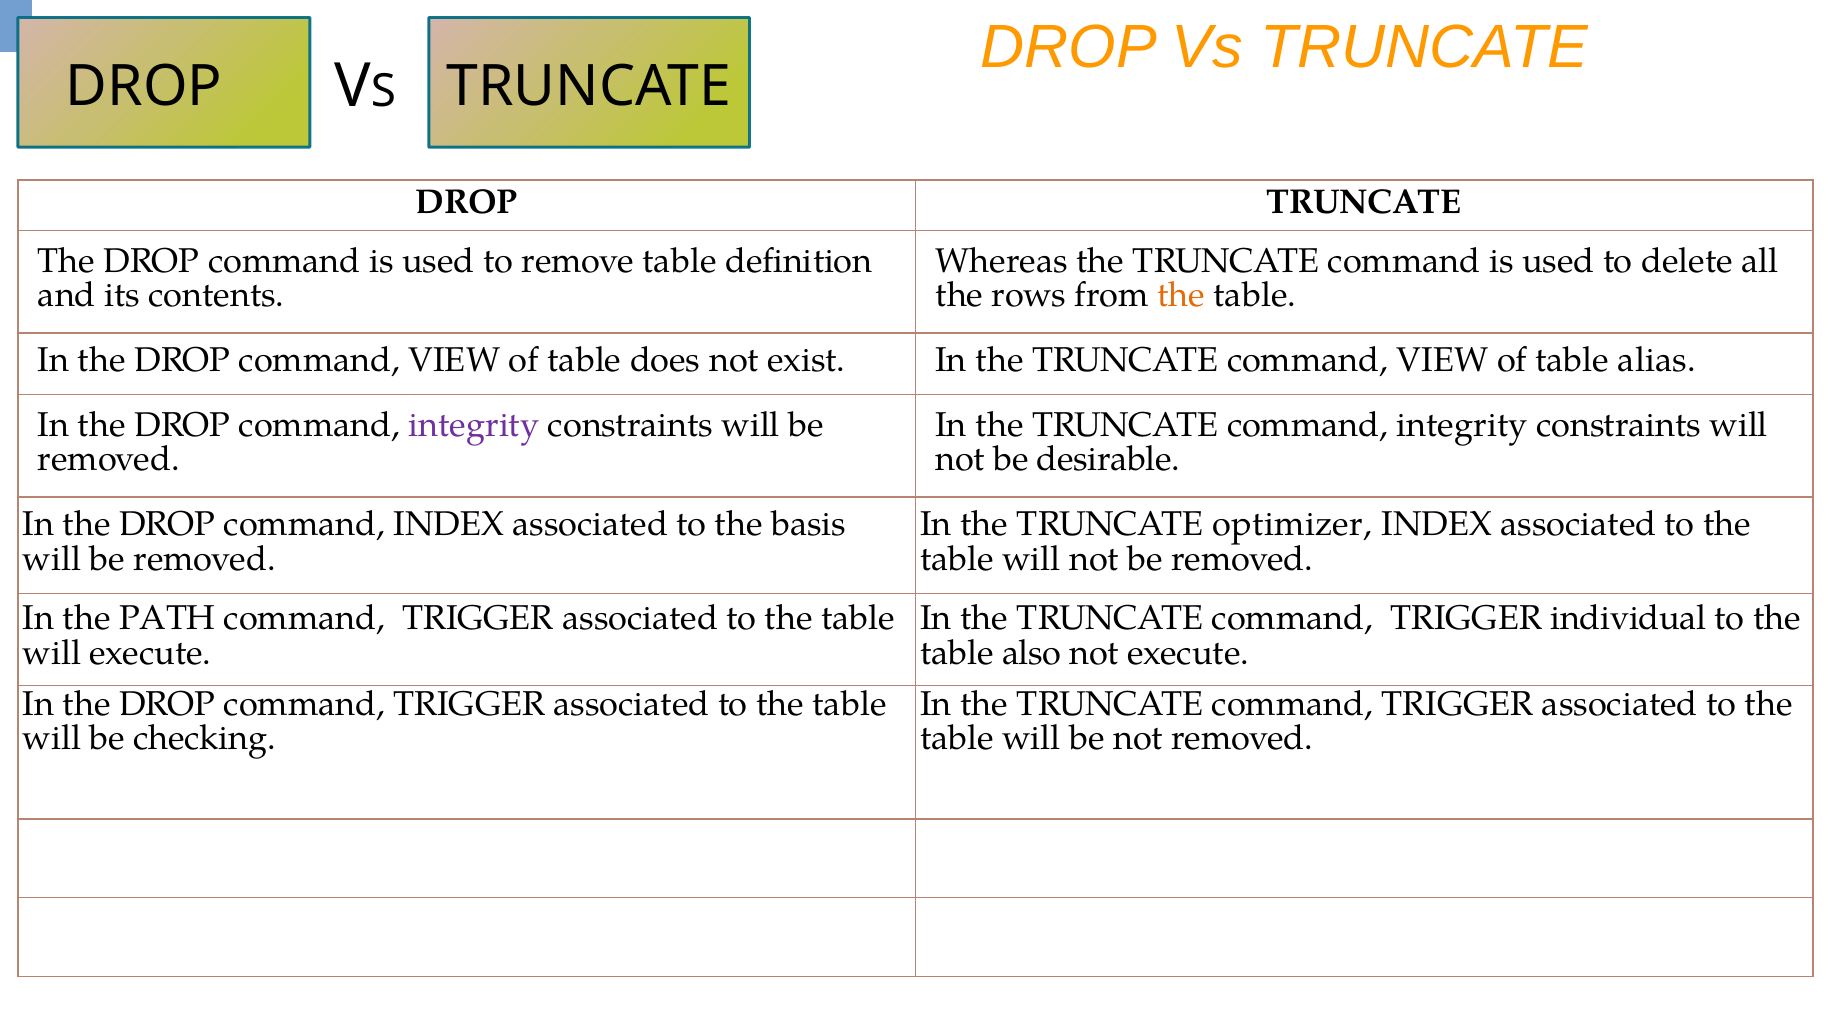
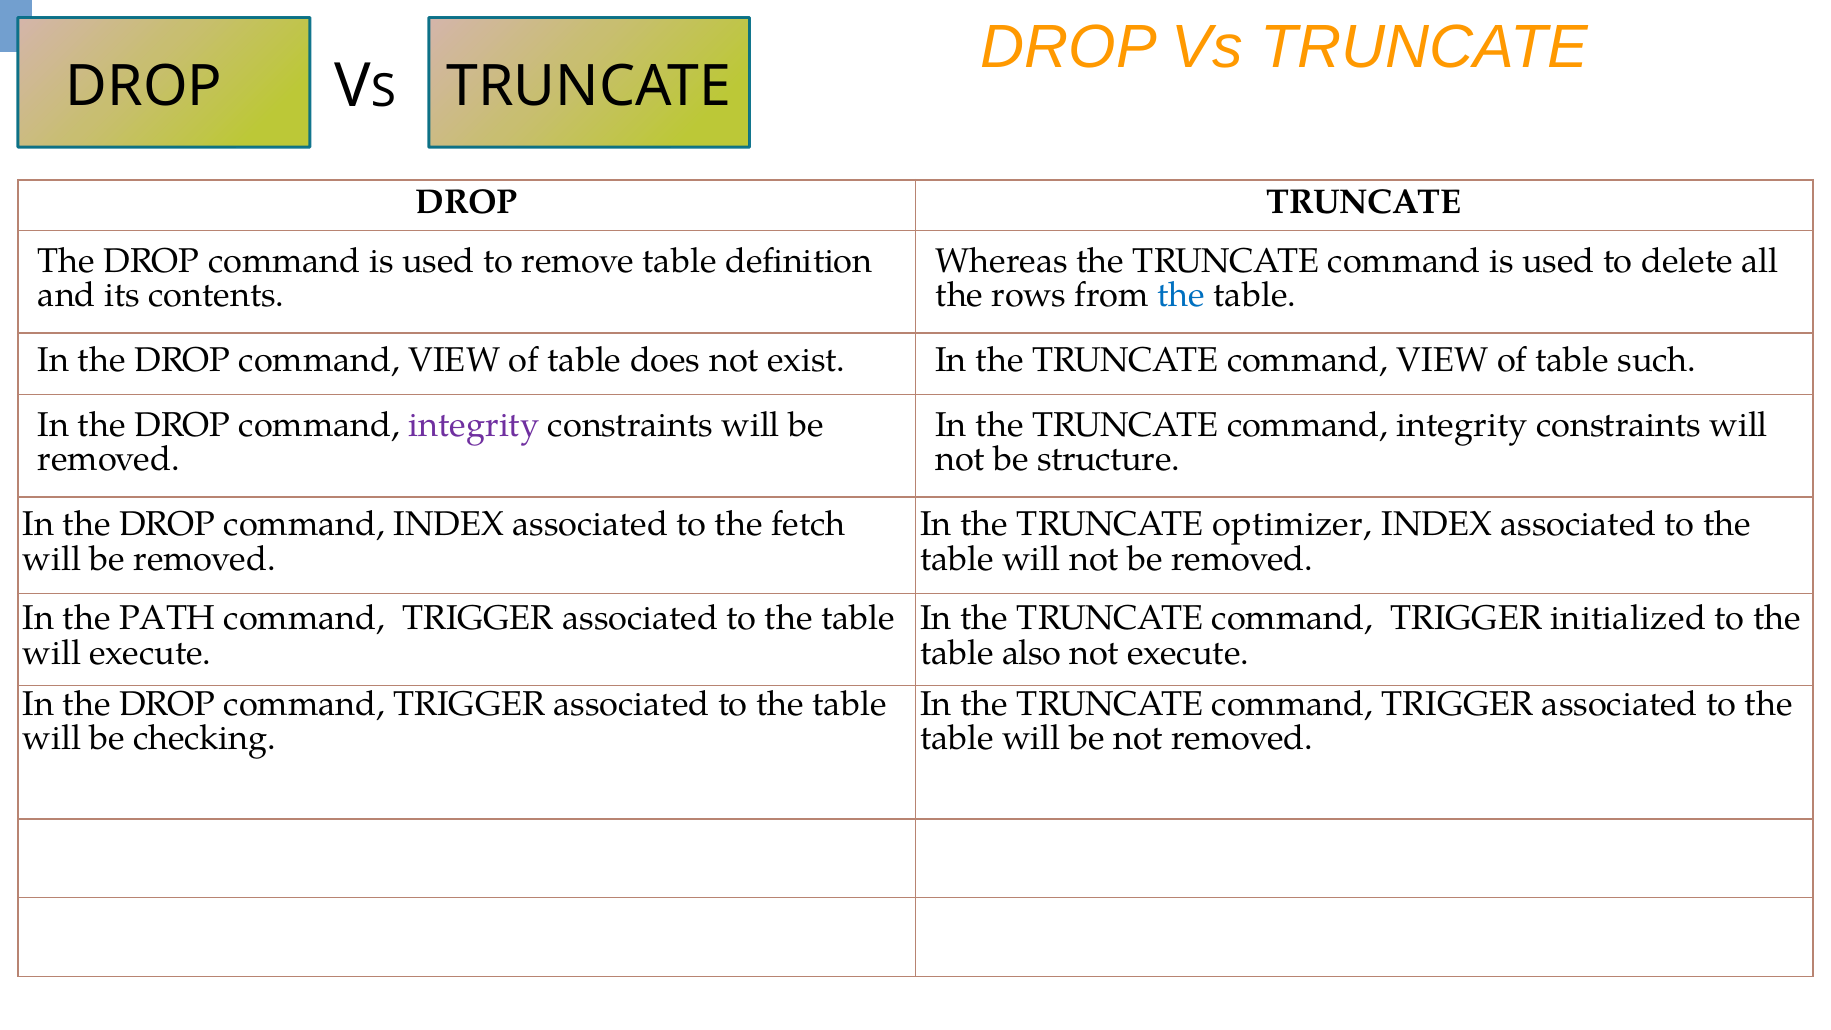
the at (1181, 295) colour: orange -> blue
alias: alias -> such
desirable: desirable -> structure
basis: basis -> fetch
individual: individual -> initialized
